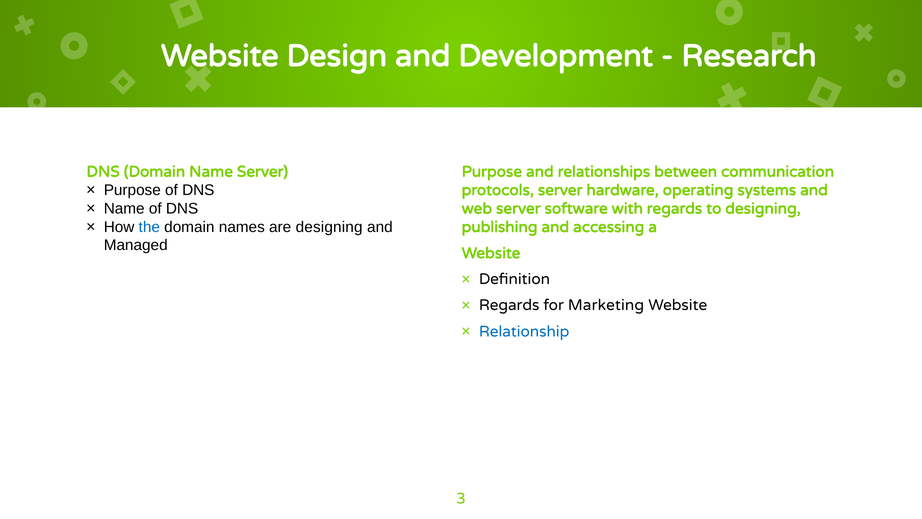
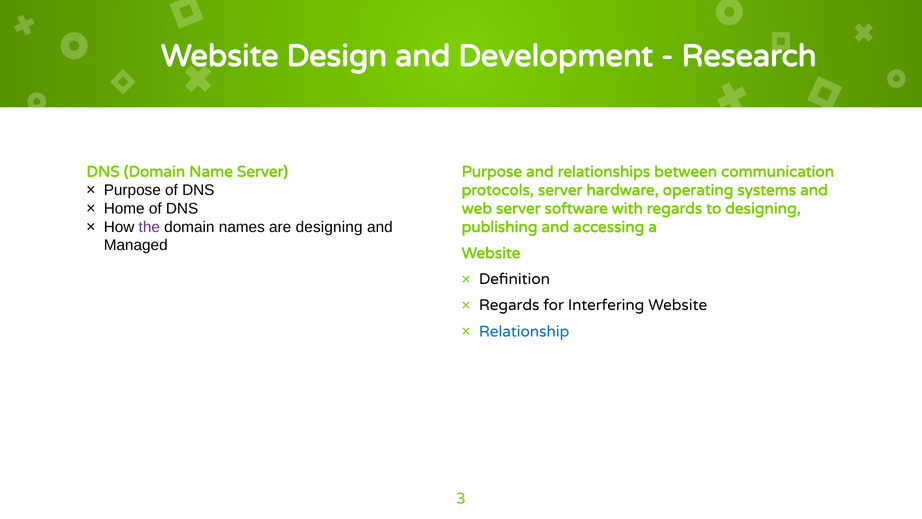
Name at (124, 208): Name -> Home
the colour: blue -> purple
Marketing: Marketing -> Interfering
